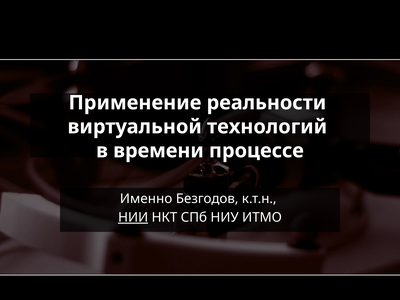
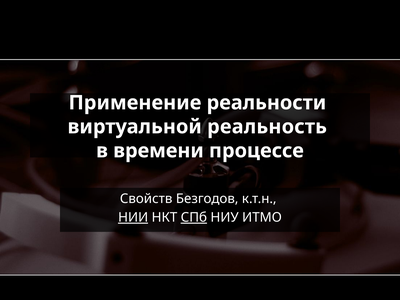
технологий: технологий -> реальность
Именно: Именно -> Свойств
СПб underline: none -> present
